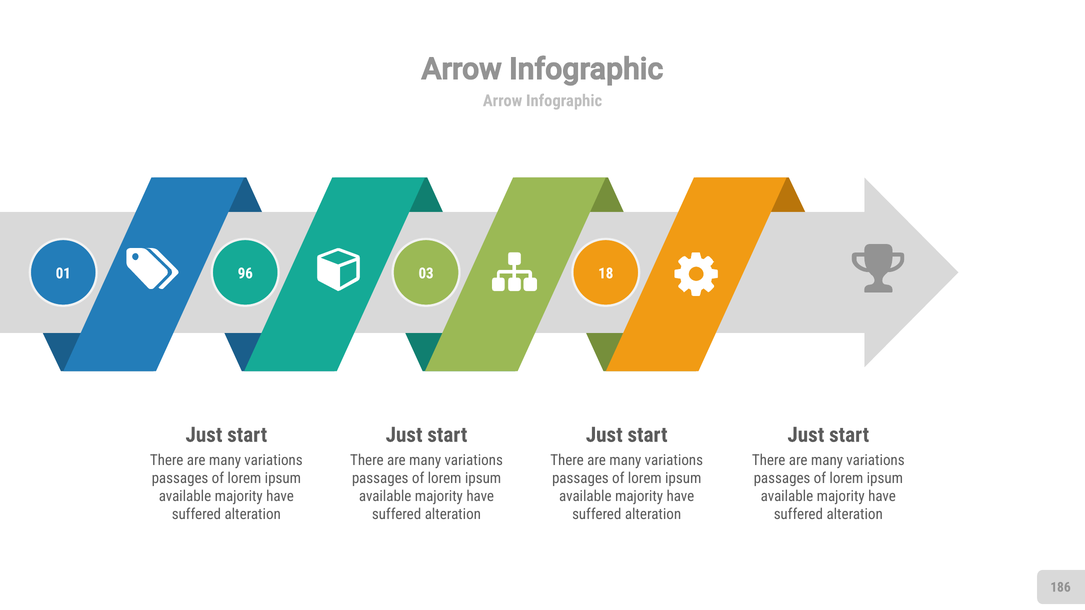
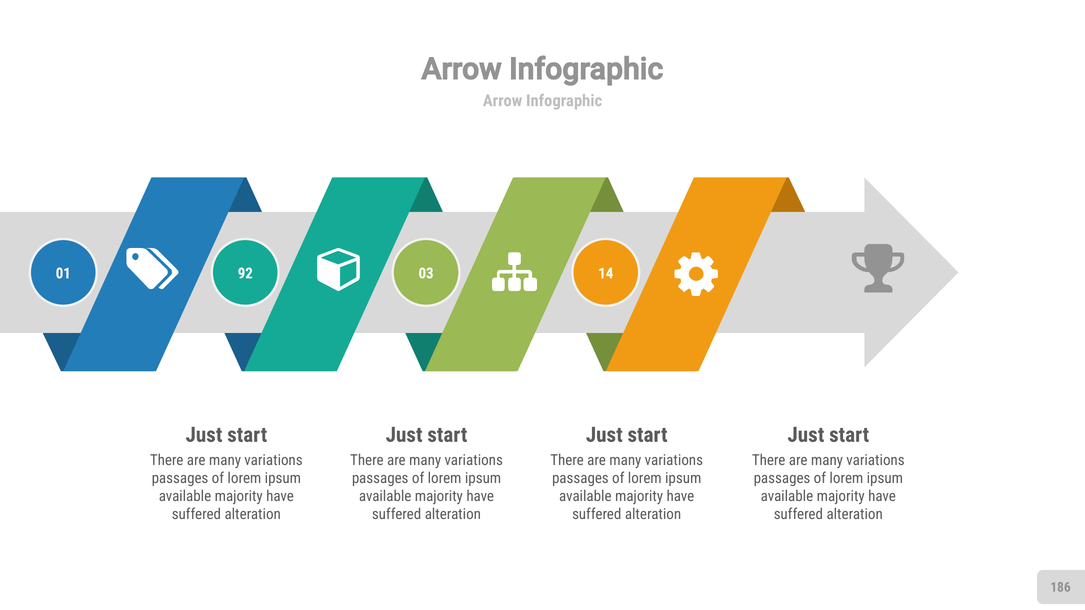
96: 96 -> 92
18: 18 -> 14
